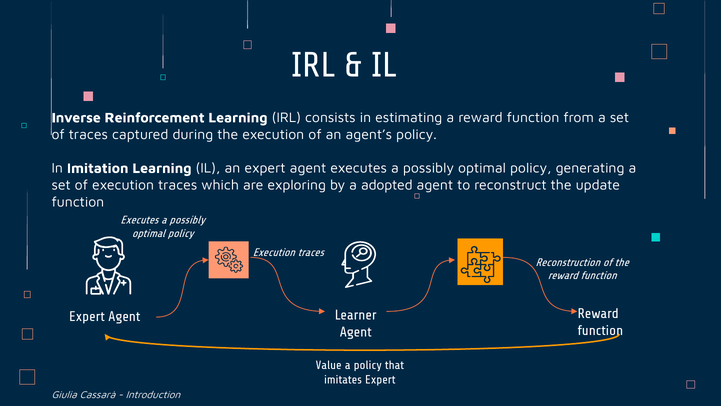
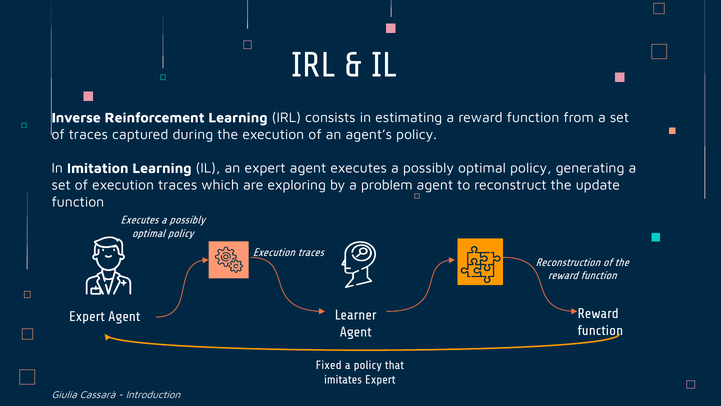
adopted: adopted -> problem
Value: Value -> Fixed
